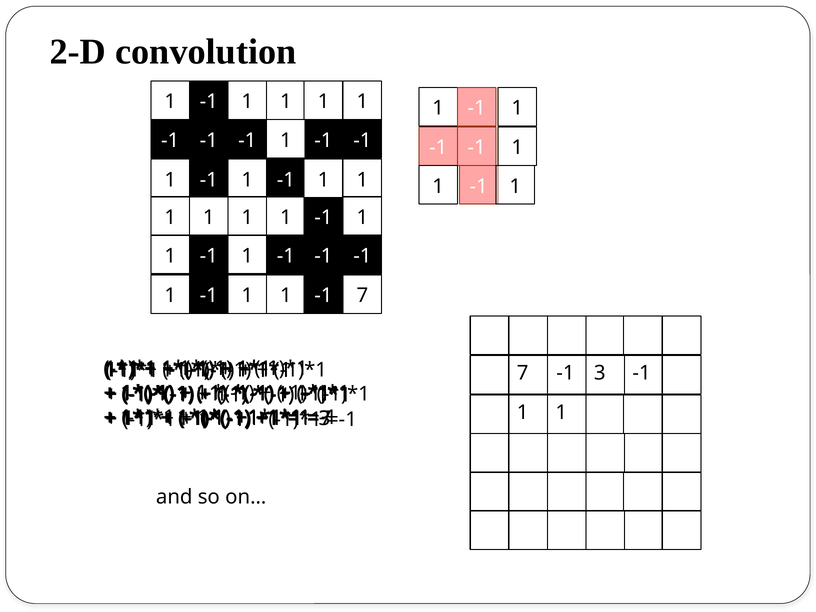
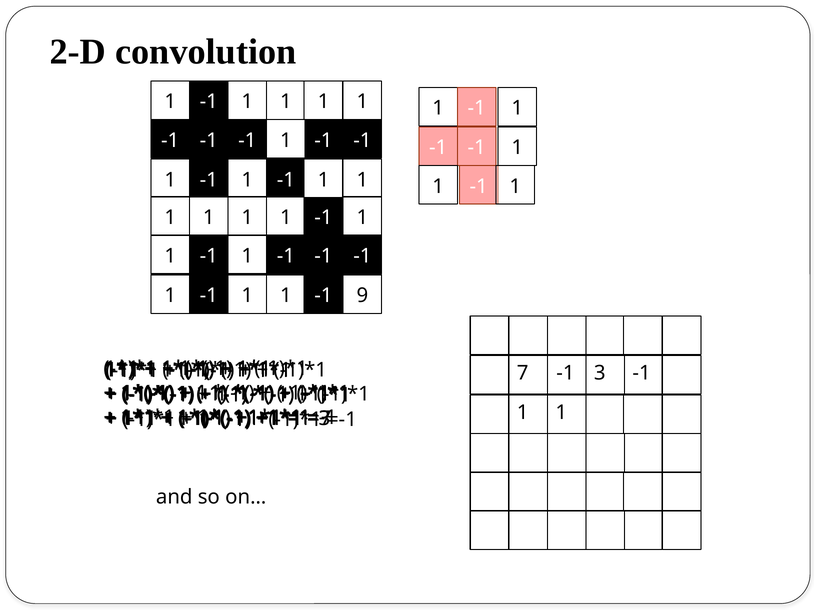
-1 7: 7 -> 9
